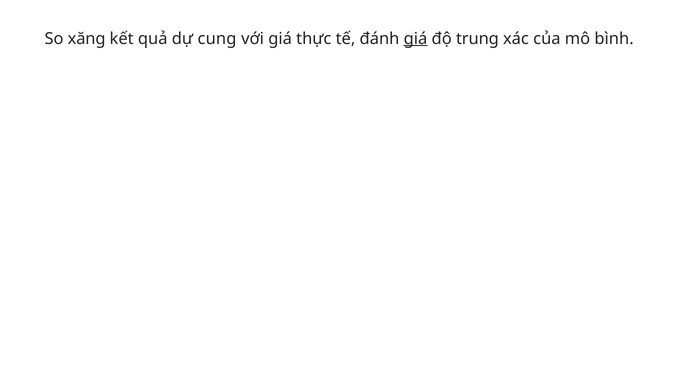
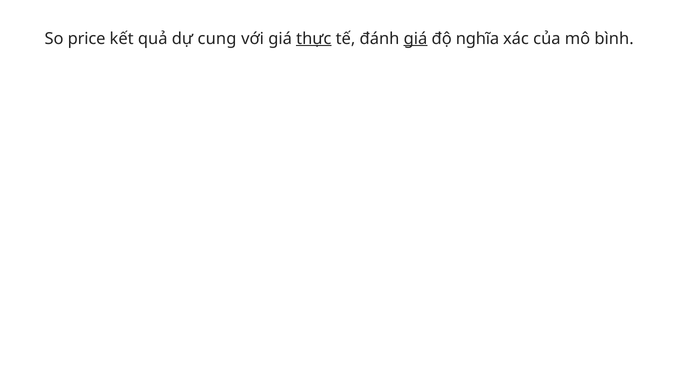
xăng: xăng -> price
thực underline: none -> present
trung: trung -> nghĩa
